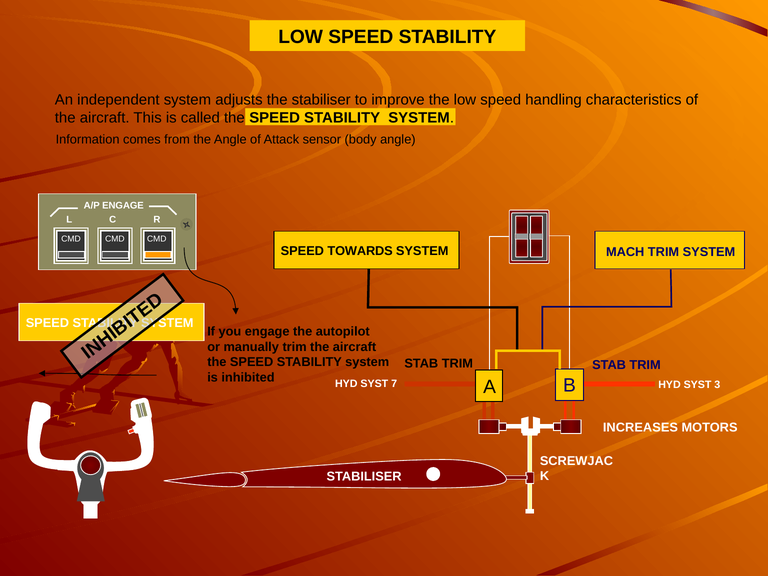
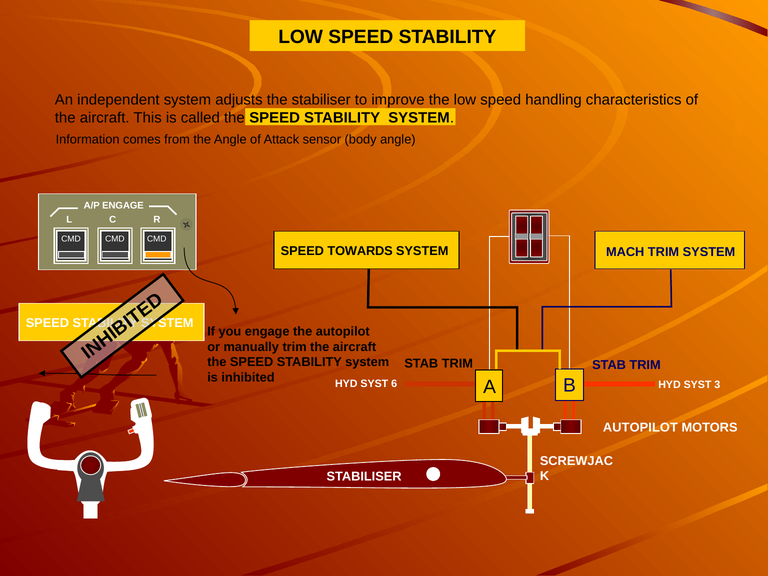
7: 7 -> 6
INCREASES at (640, 428): INCREASES -> AUTOPILOT
